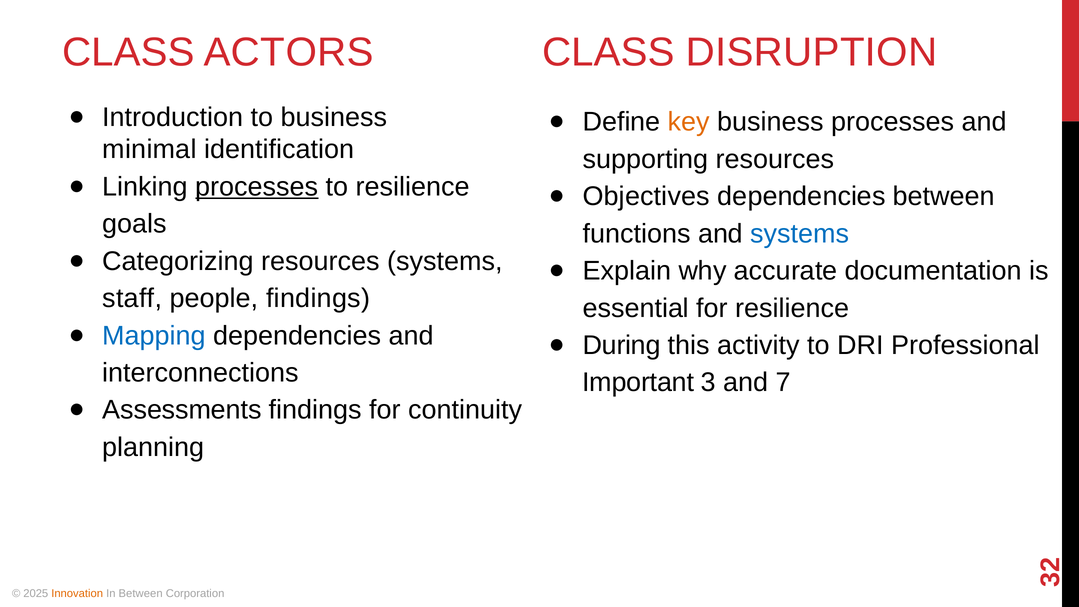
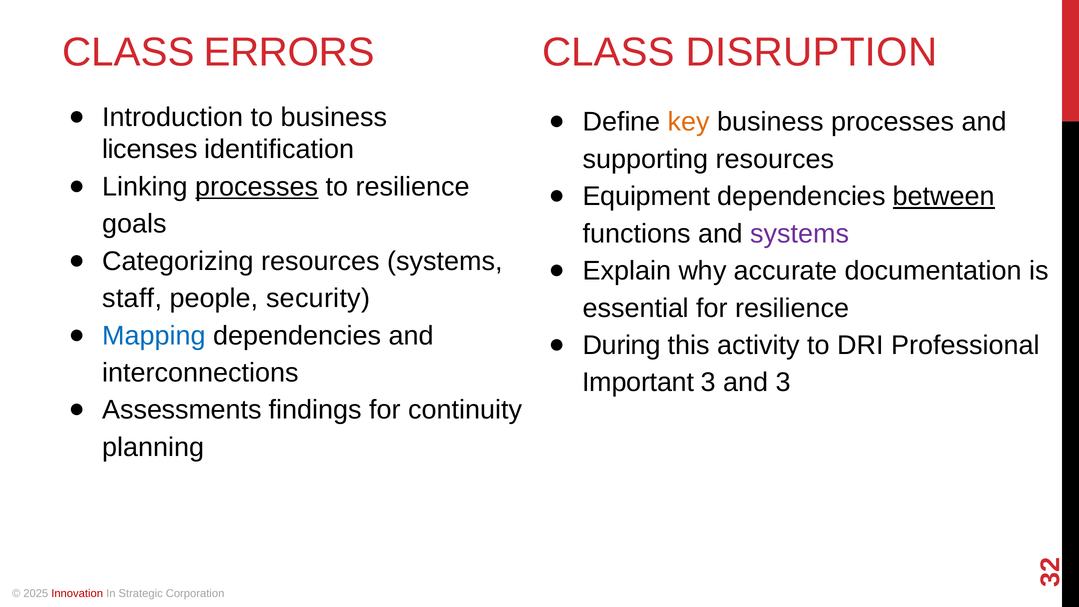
ACTORS: ACTORS -> ERRORS
minimal: minimal -> licenses
Objectives: Objectives -> Equipment
between at (944, 196) underline: none -> present
systems at (800, 234) colour: blue -> purple
people findings: findings -> security
and 7: 7 -> 3
Innovation colour: orange -> red
In Between: Between -> Strategic
